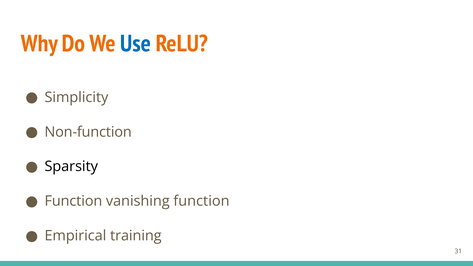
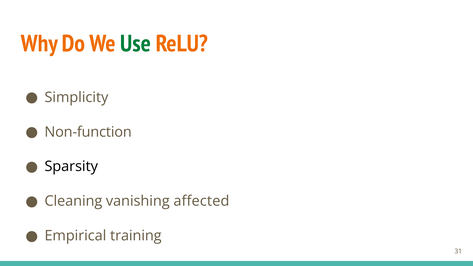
Use colour: blue -> green
Function at (73, 201): Function -> Cleaning
vanishing function: function -> affected
